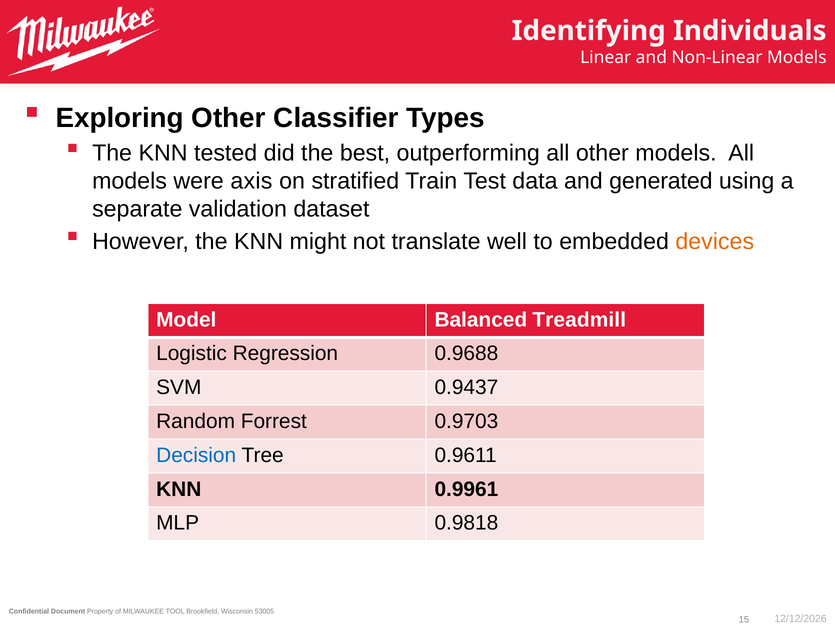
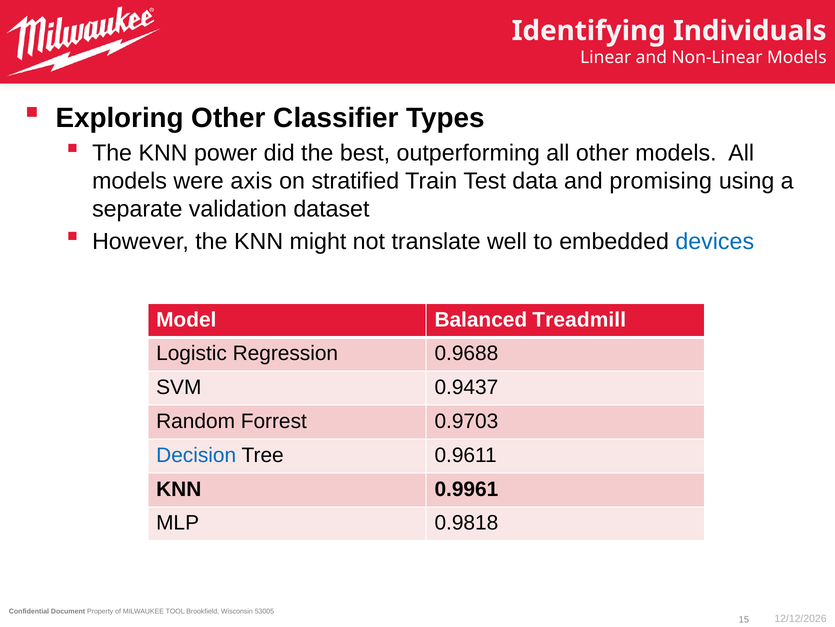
tested: tested -> power
generated: generated -> promising
devices colour: orange -> blue
